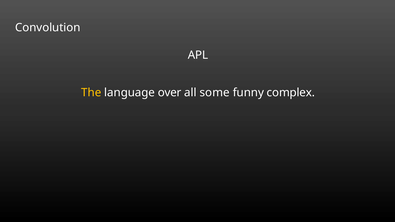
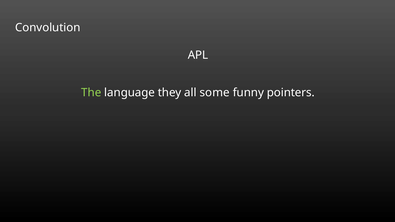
The colour: yellow -> light green
over: over -> they
complex: complex -> pointers
